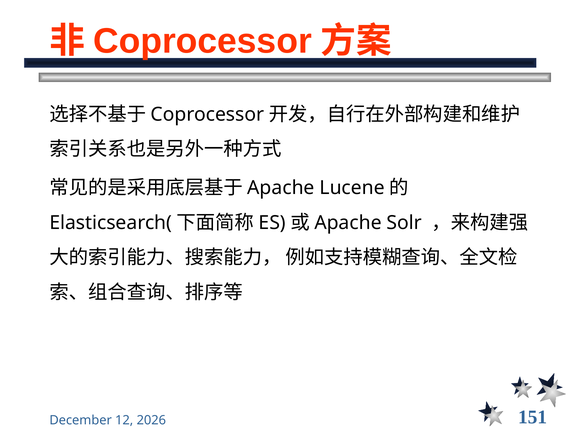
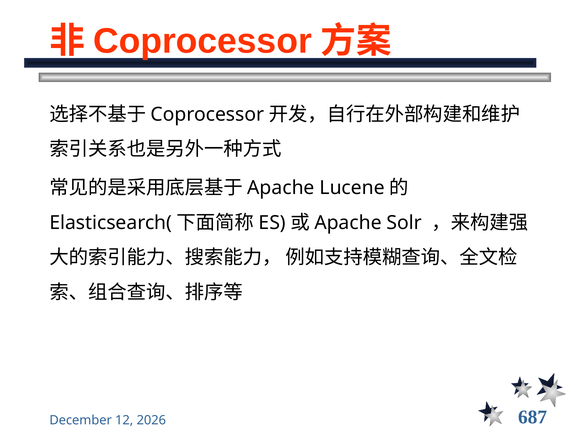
151: 151 -> 687
